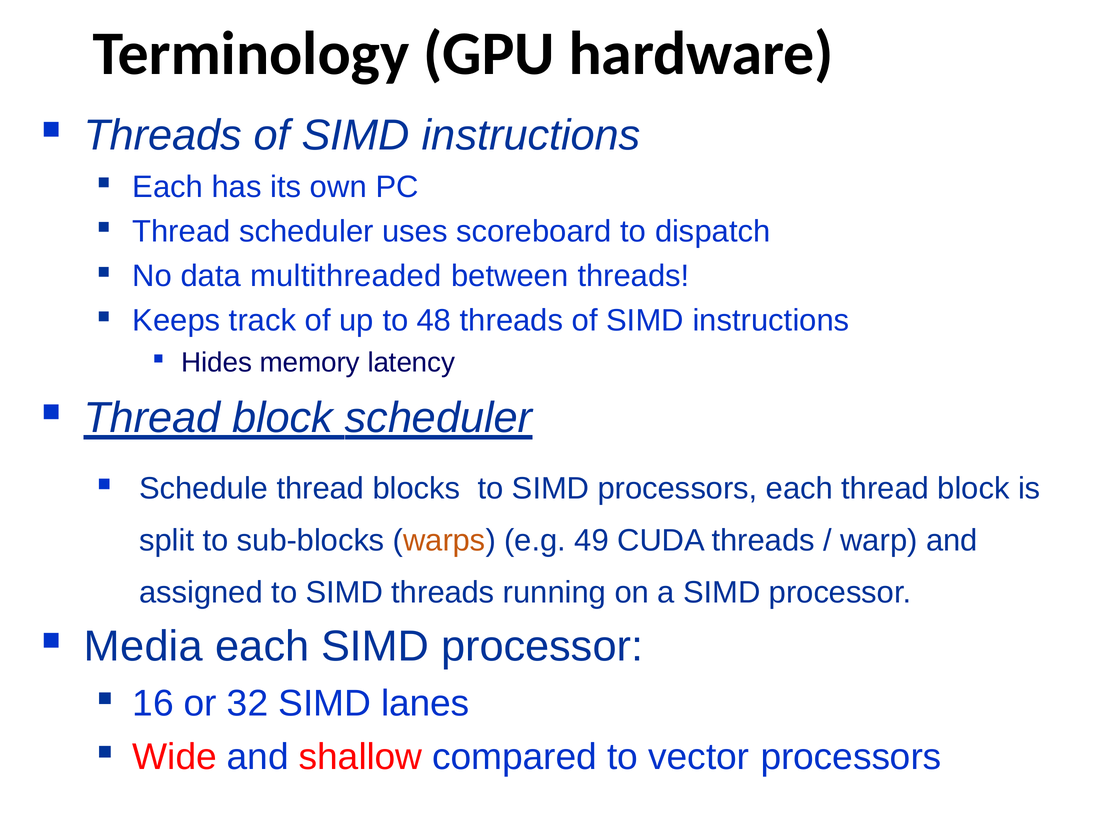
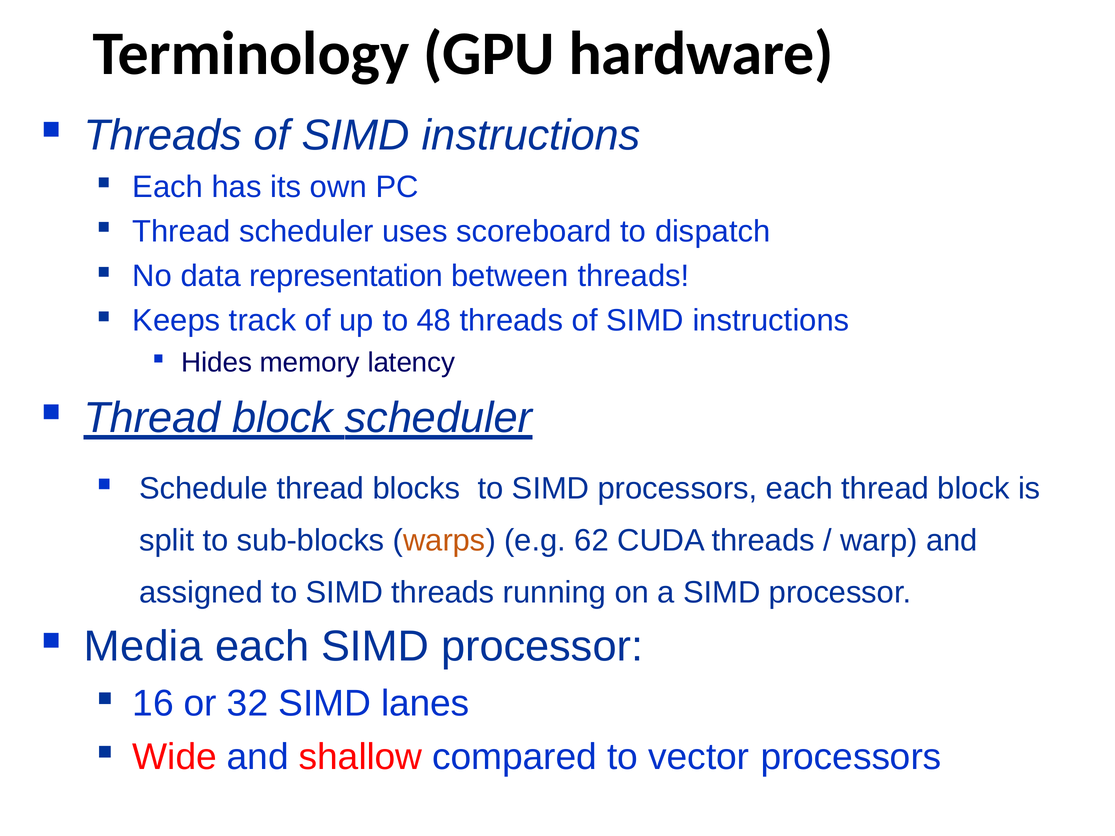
multithreaded: multithreaded -> representation
49: 49 -> 62
